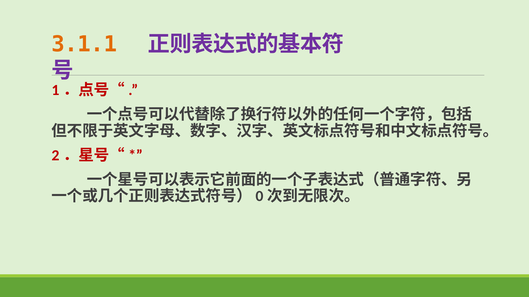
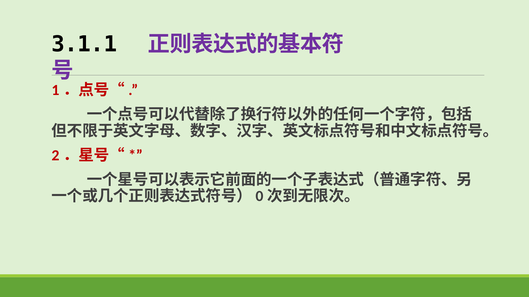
3.1.1 colour: orange -> black
